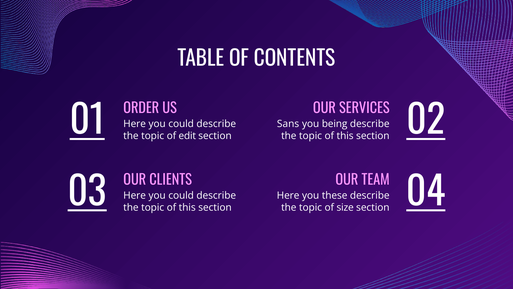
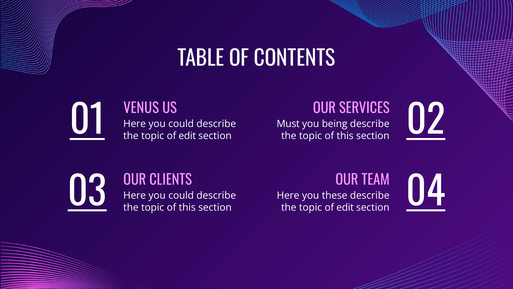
ORDER: ORDER -> VENUS
Sans: Sans -> Must
size at (345, 207): size -> edit
